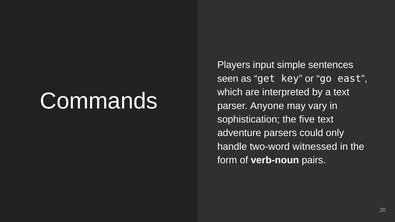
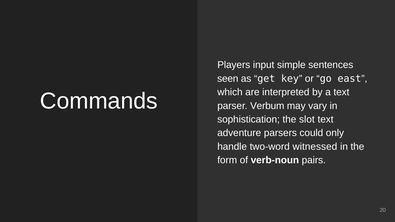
Anyone: Anyone -> Verbum
five: five -> slot
